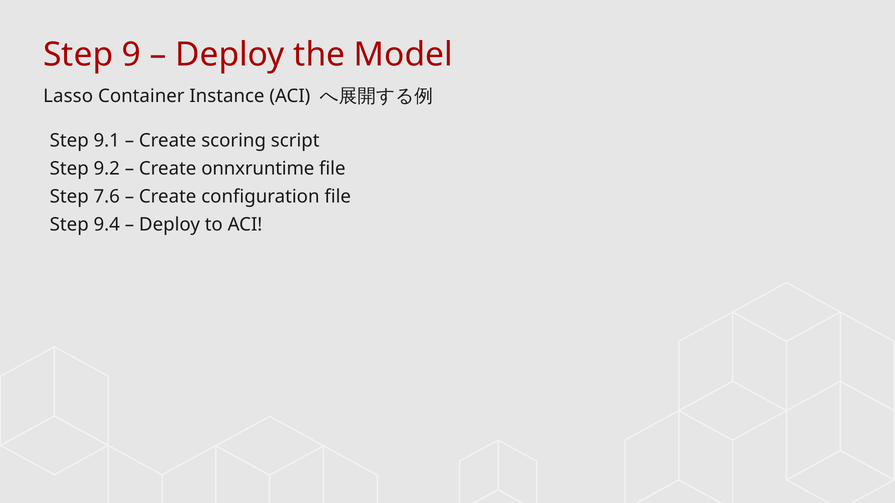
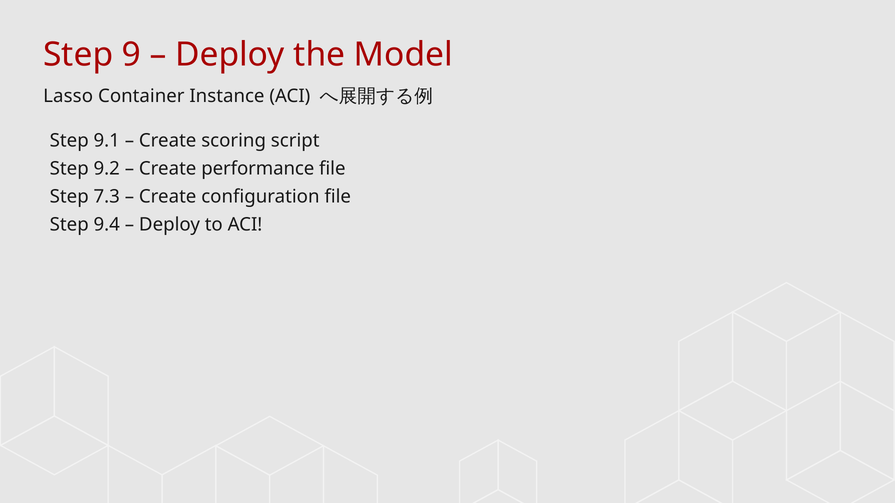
onnxruntime: onnxruntime -> performance
7.6: 7.6 -> 7.3
